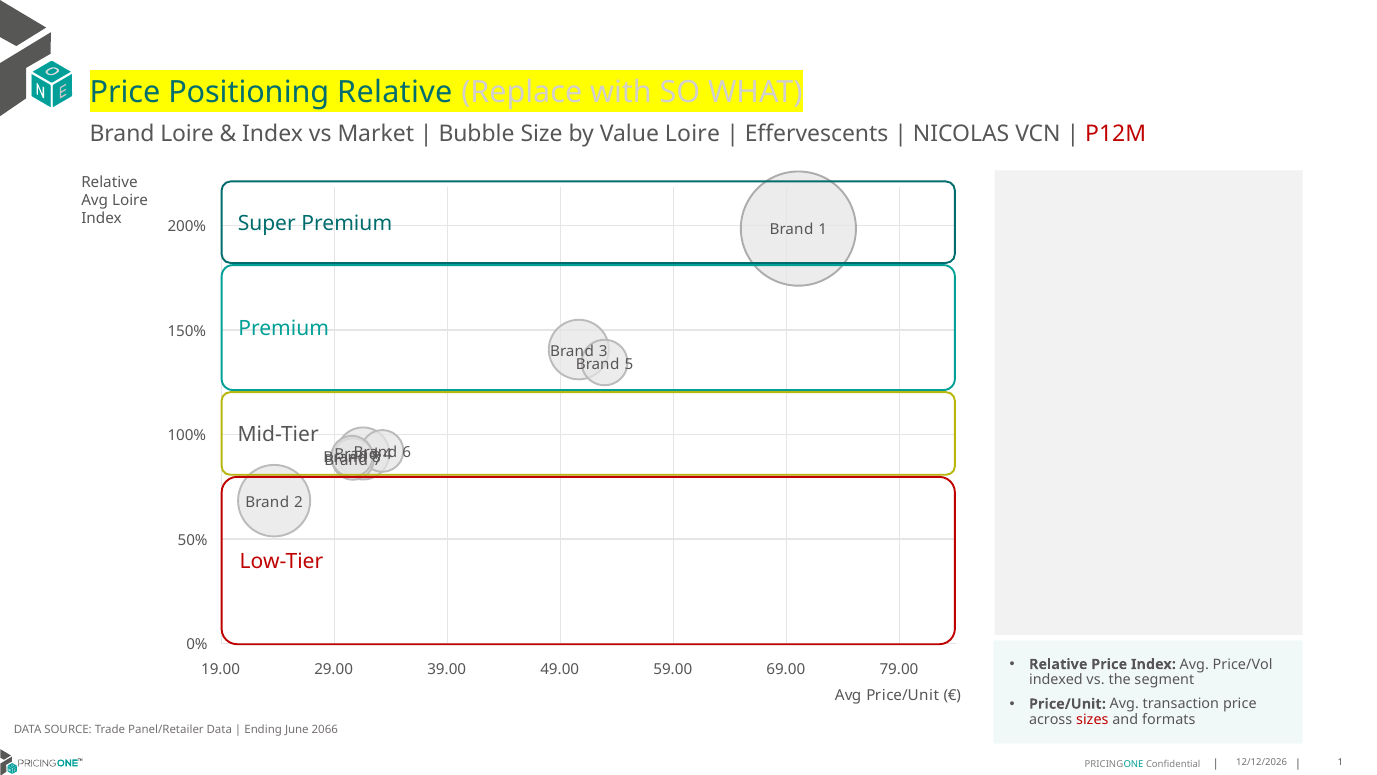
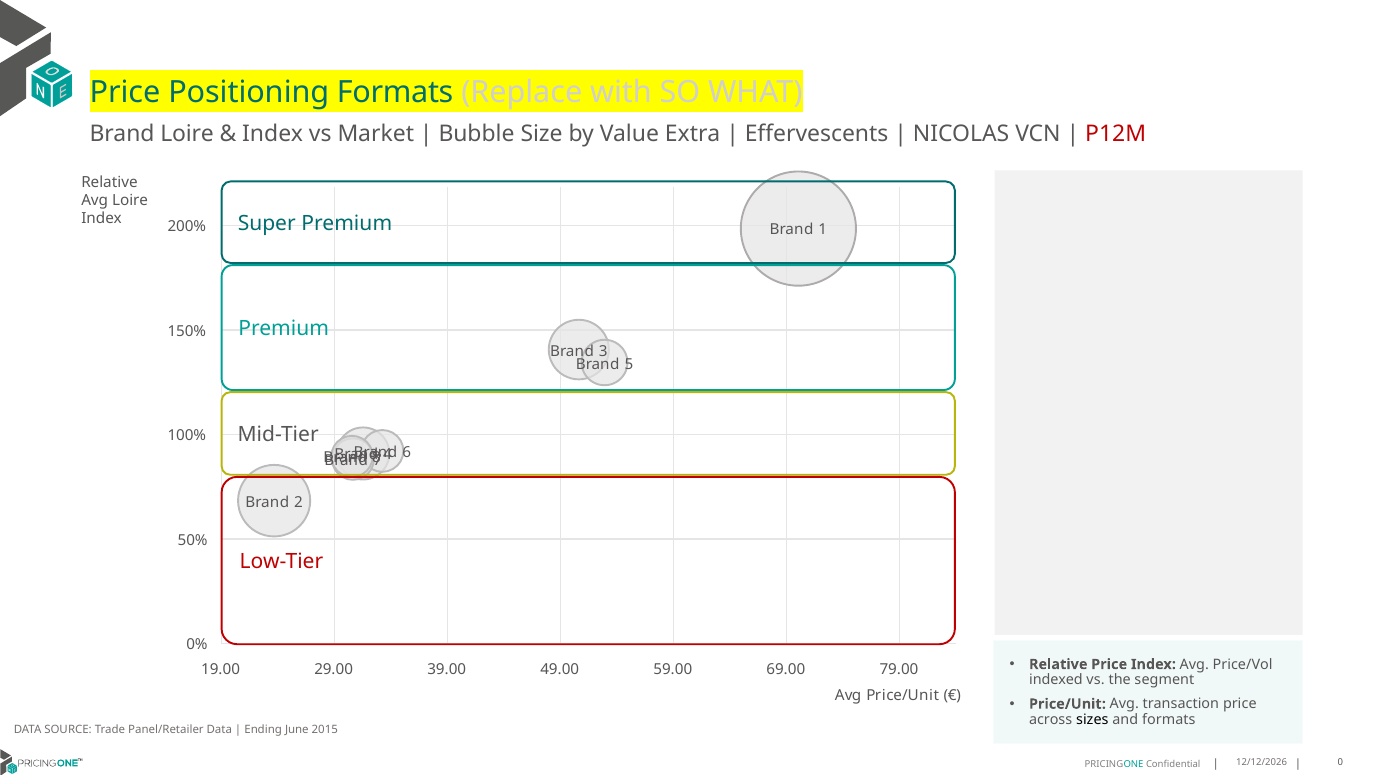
Positioning Relative: Relative -> Formats
Value Loire: Loire -> Extra
sizes colour: red -> black
2066: 2066 -> 2015
1 at (1340, 762): 1 -> 0
